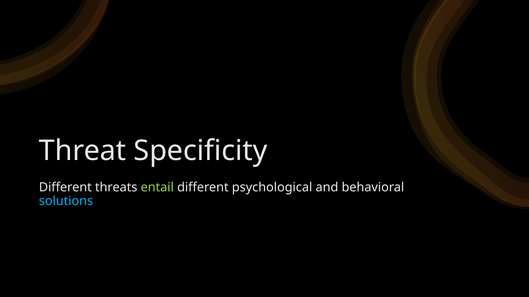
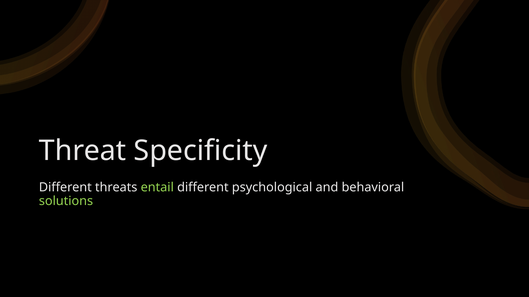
solutions colour: light blue -> light green
